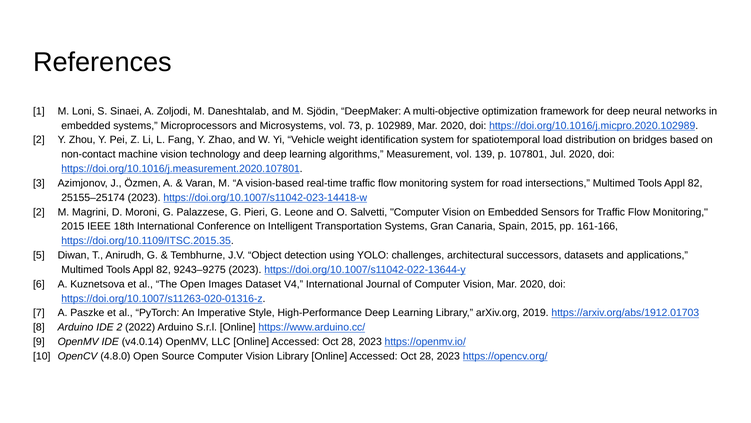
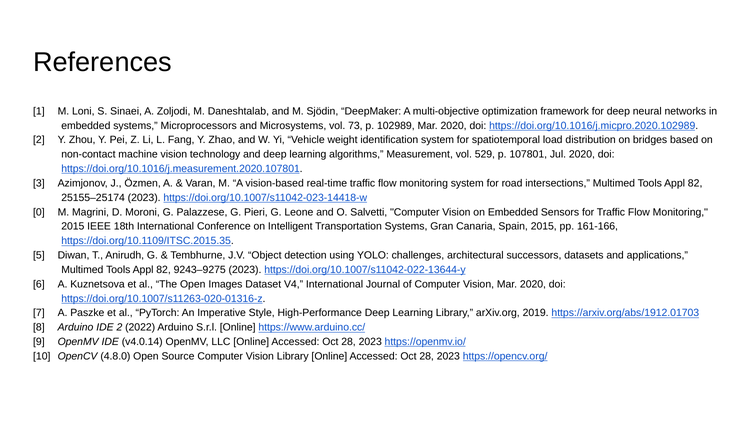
139: 139 -> 529
2 at (39, 212): 2 -> 0
